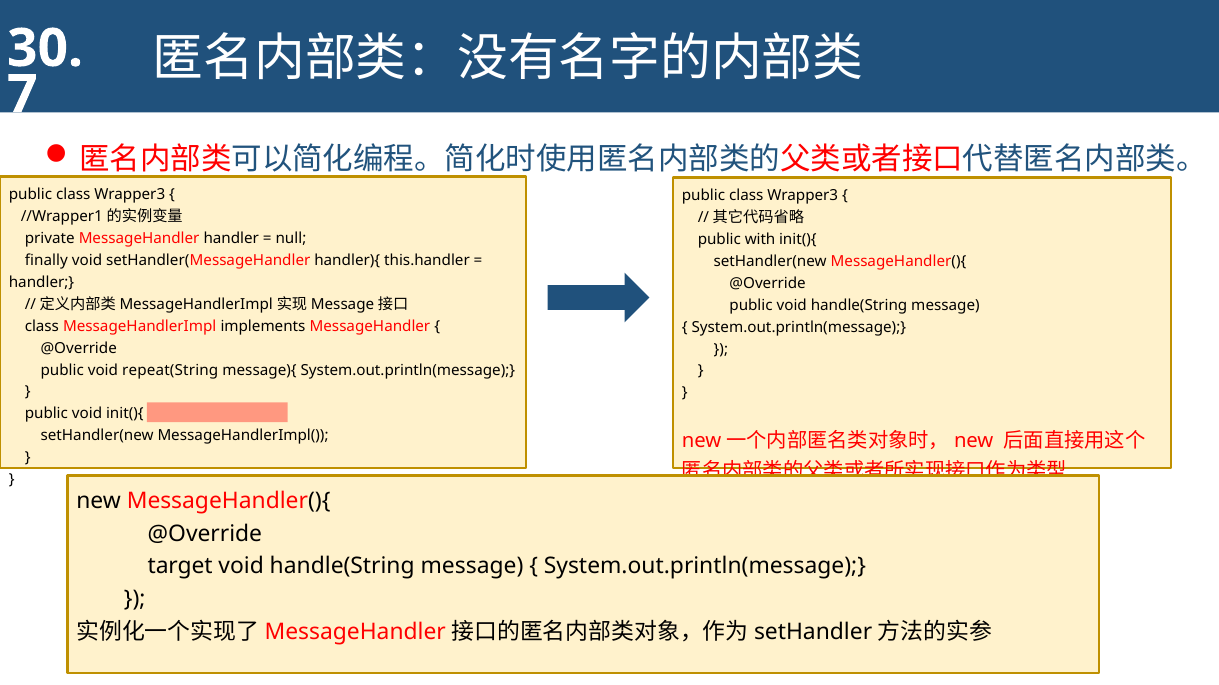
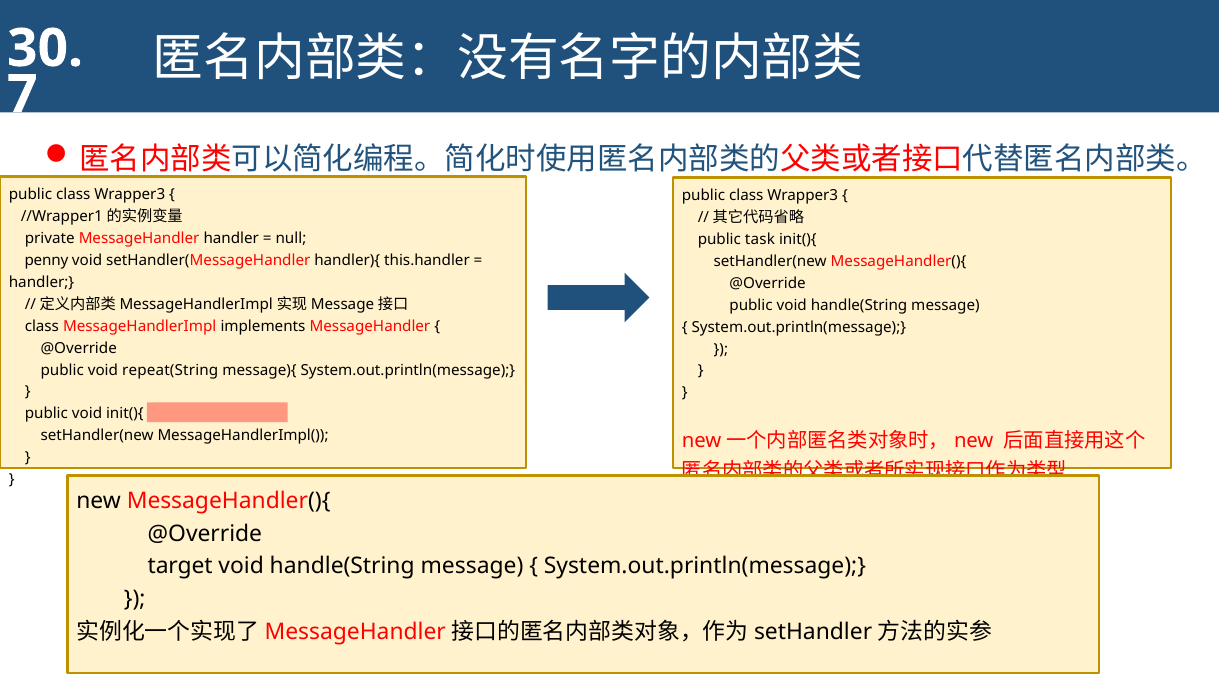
with: with -> task
finally: finally -> penny
